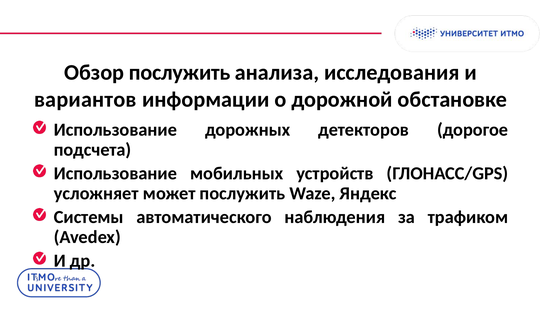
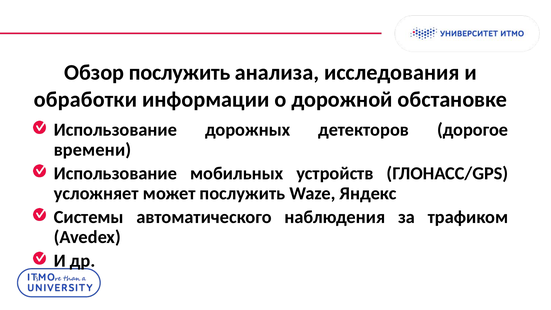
вариантов: вариантов -> обработки
подсчета: подсчета -> времени
